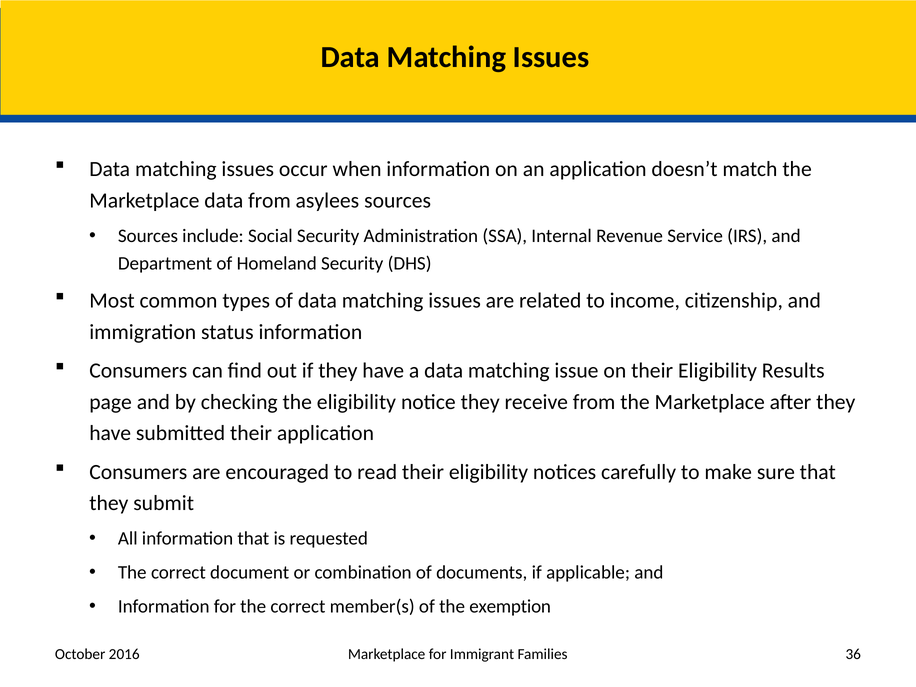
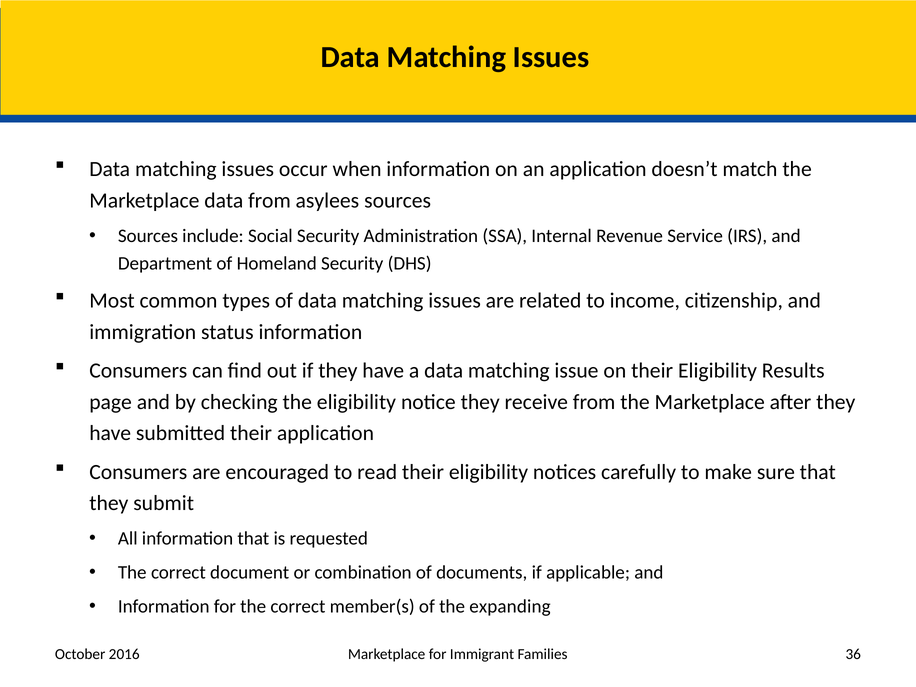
exemption: exemption -> expanding
